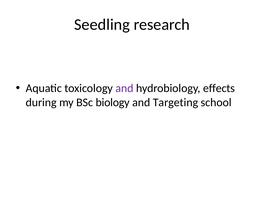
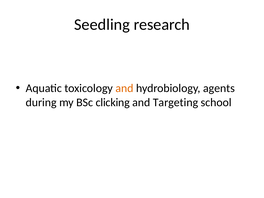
and at (124, 88) colour: purple -> orange
effects: effects -> agents
biology: biology -> clicking
